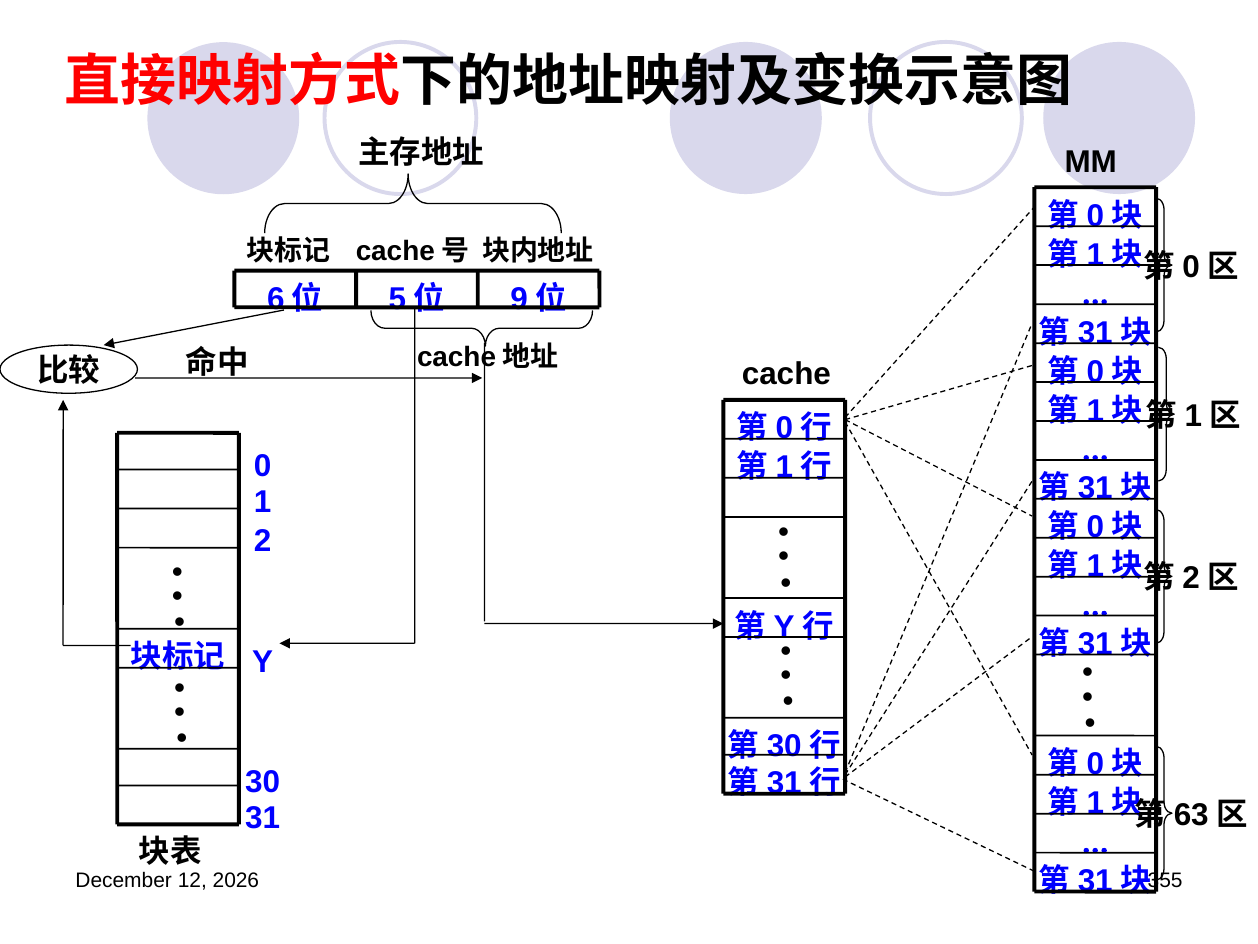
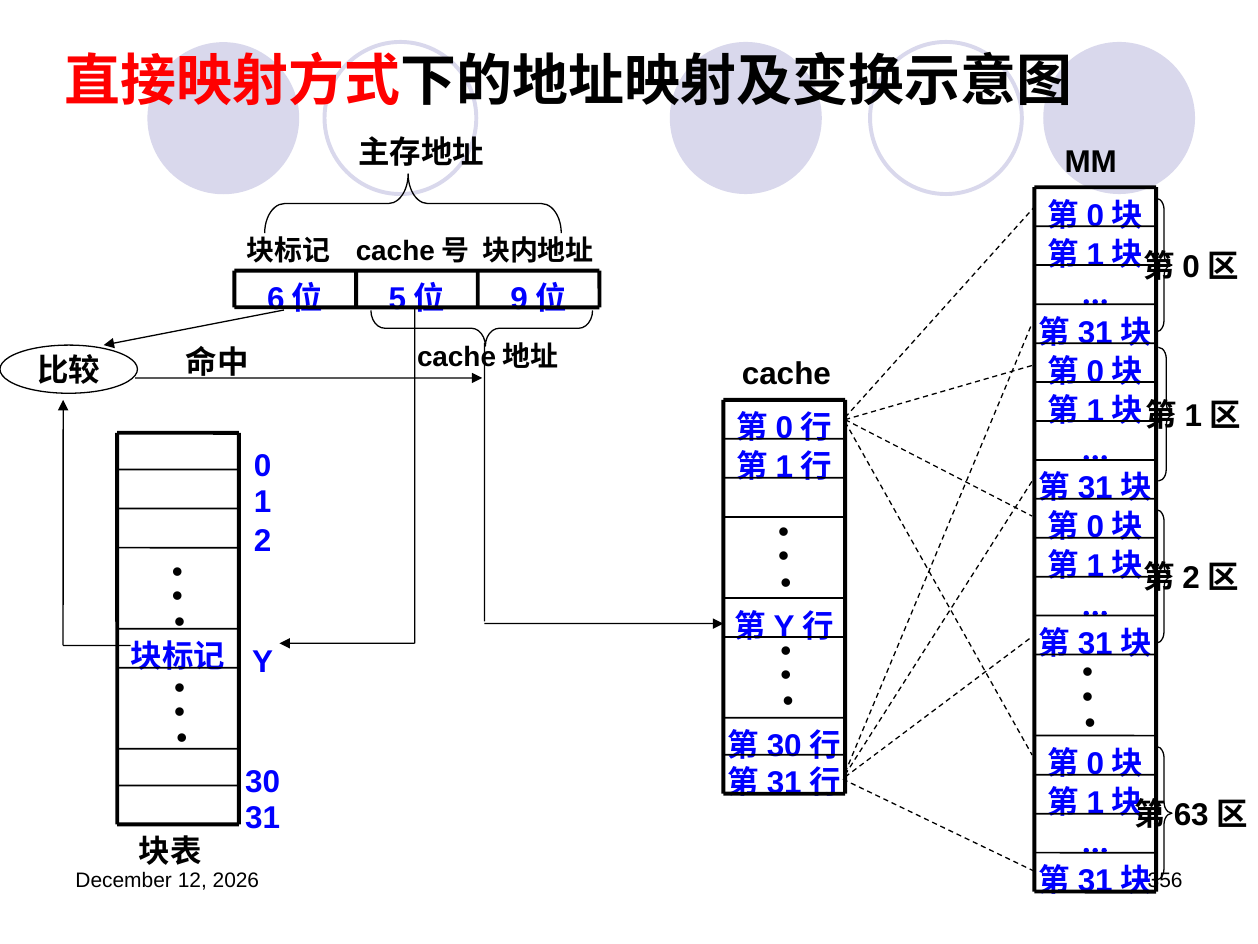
355: 355 -> 356
